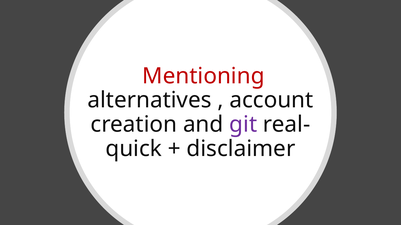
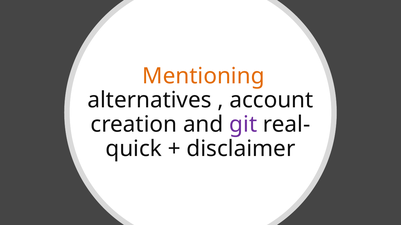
Mentioning colour: red -> orange
